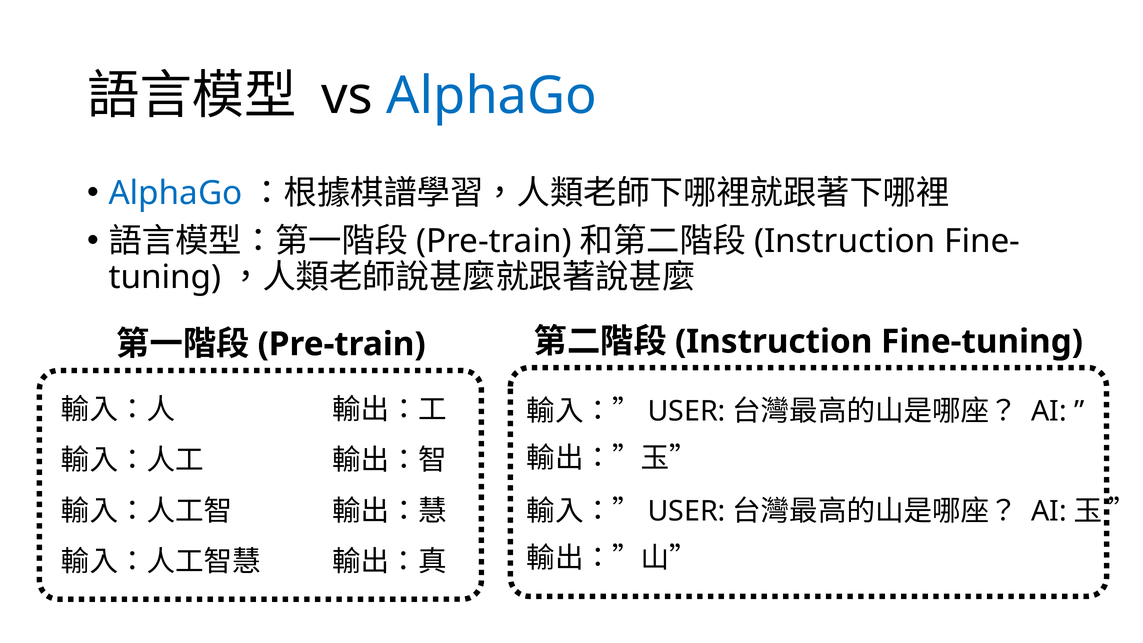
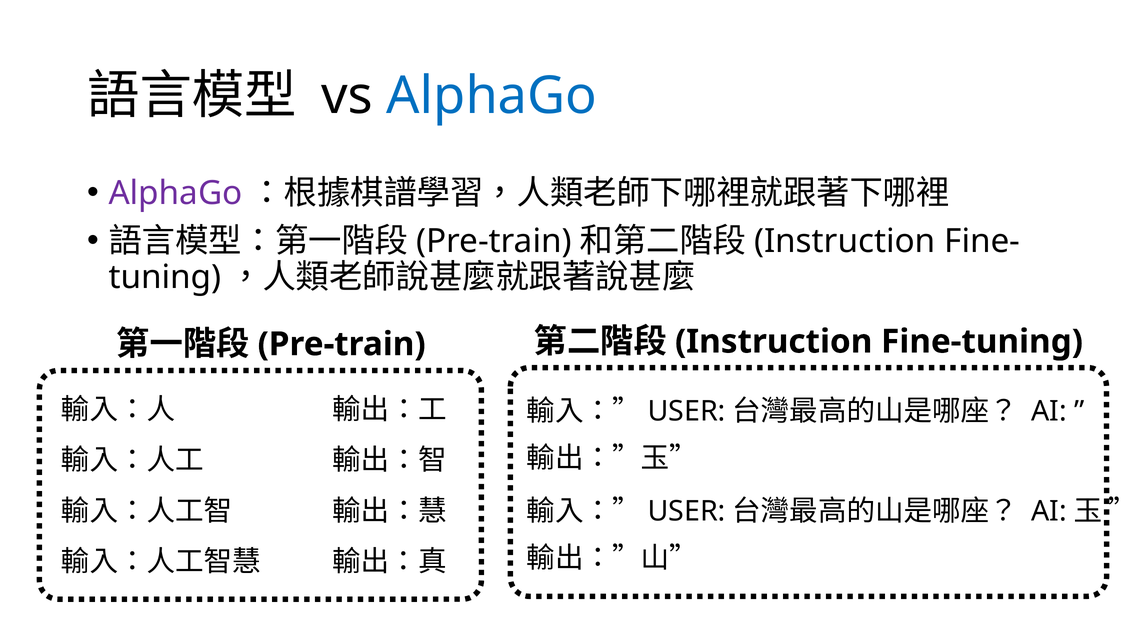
AlphaGo at (176, 193) colour: blue -> purple
